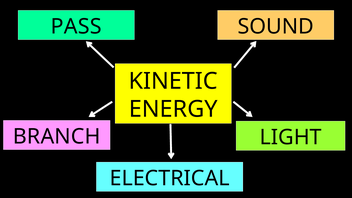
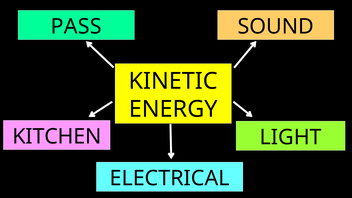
BRANCH: BRANCH -> KITCHEN
